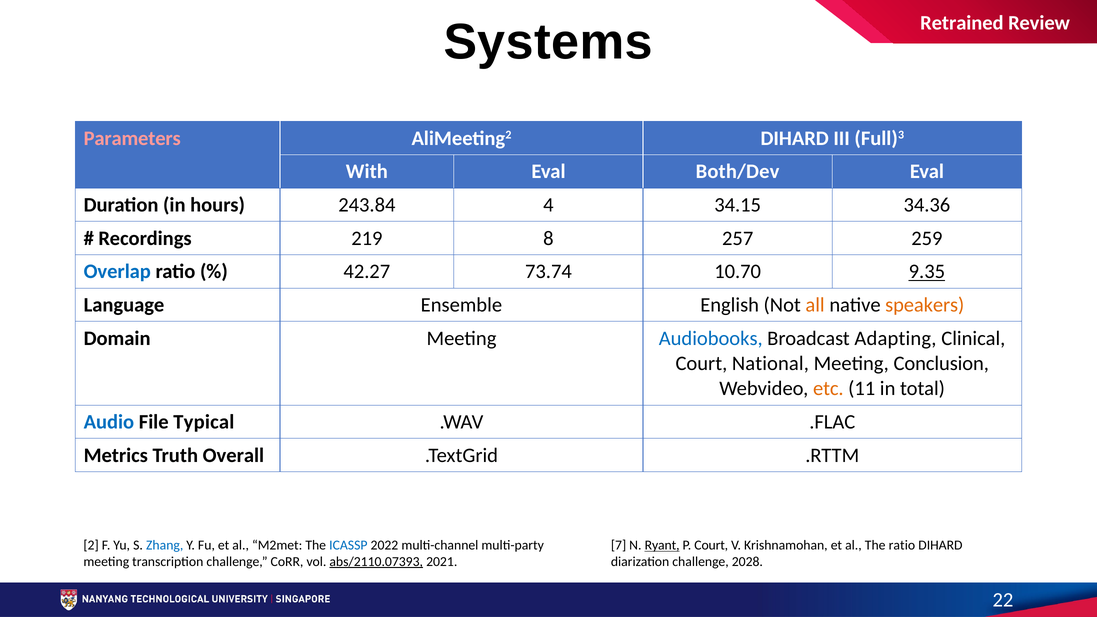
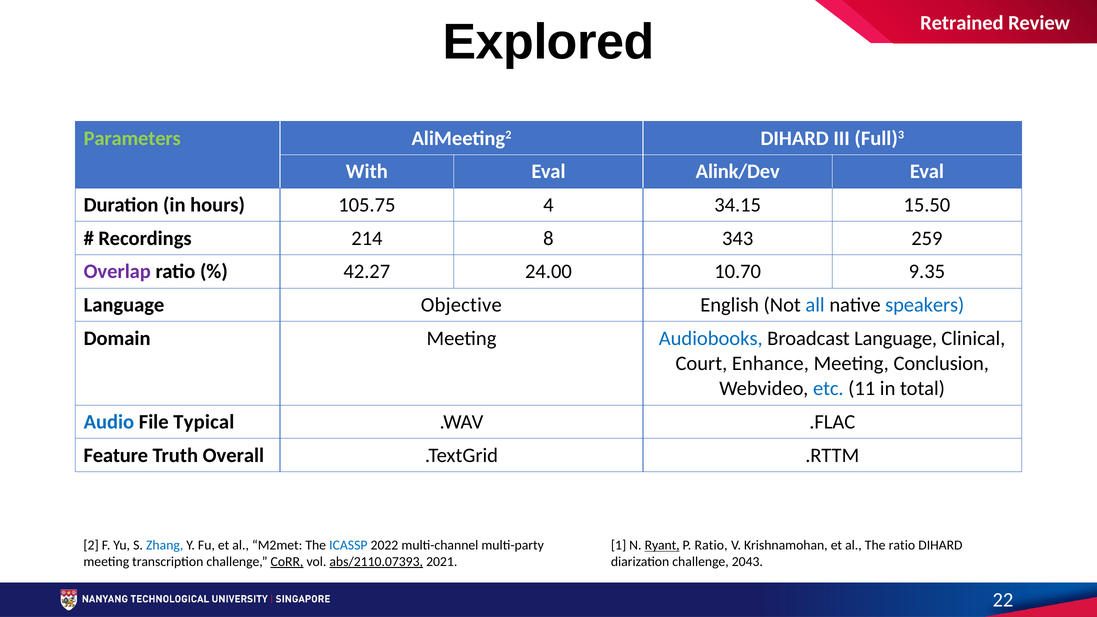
Systems: Systems -> Explored
Parameters colour: pink -> light green
Both/Dev: Both/Dev -> Alink/Dev
243.84: 243.84 -> 105.75
34.36: 34.36 -> 15.50
219: 219 -> 214
257: 257 -> 343
Overlap colour: blue -> purple
73.74: 73.74 -> 24.00
9.35 underline: present -> none
Ensemble: Ensemble -> Objective
all colour: orange -> blue
speakers colour: orange -> blue
Broadcast Adapting: Adapting -> Language
National: National -> Enhance
etc colour: orange -> blue
Metrics: Metrics -> Feature
7: 7 -> 1
P Court: Court -> Ratio
CoRR underline: none -> present
2028: 2028 -> 2043
